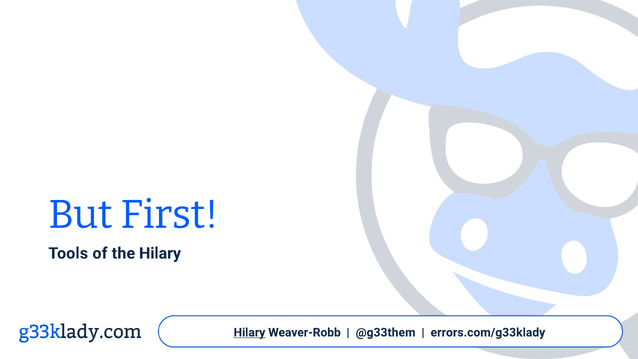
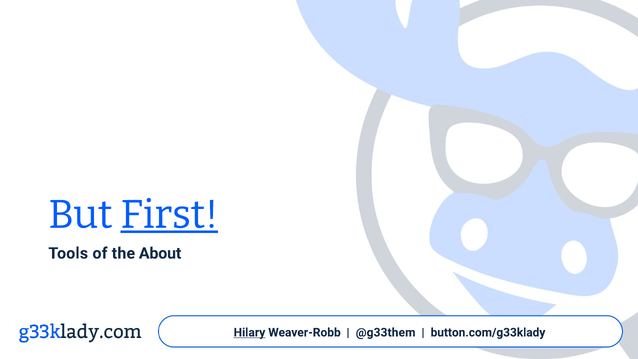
First underline: none -> present
the Hilary: Hilary -> About
errors.com/g33klady: errors.com/g33klady -> button.com/g33klady
